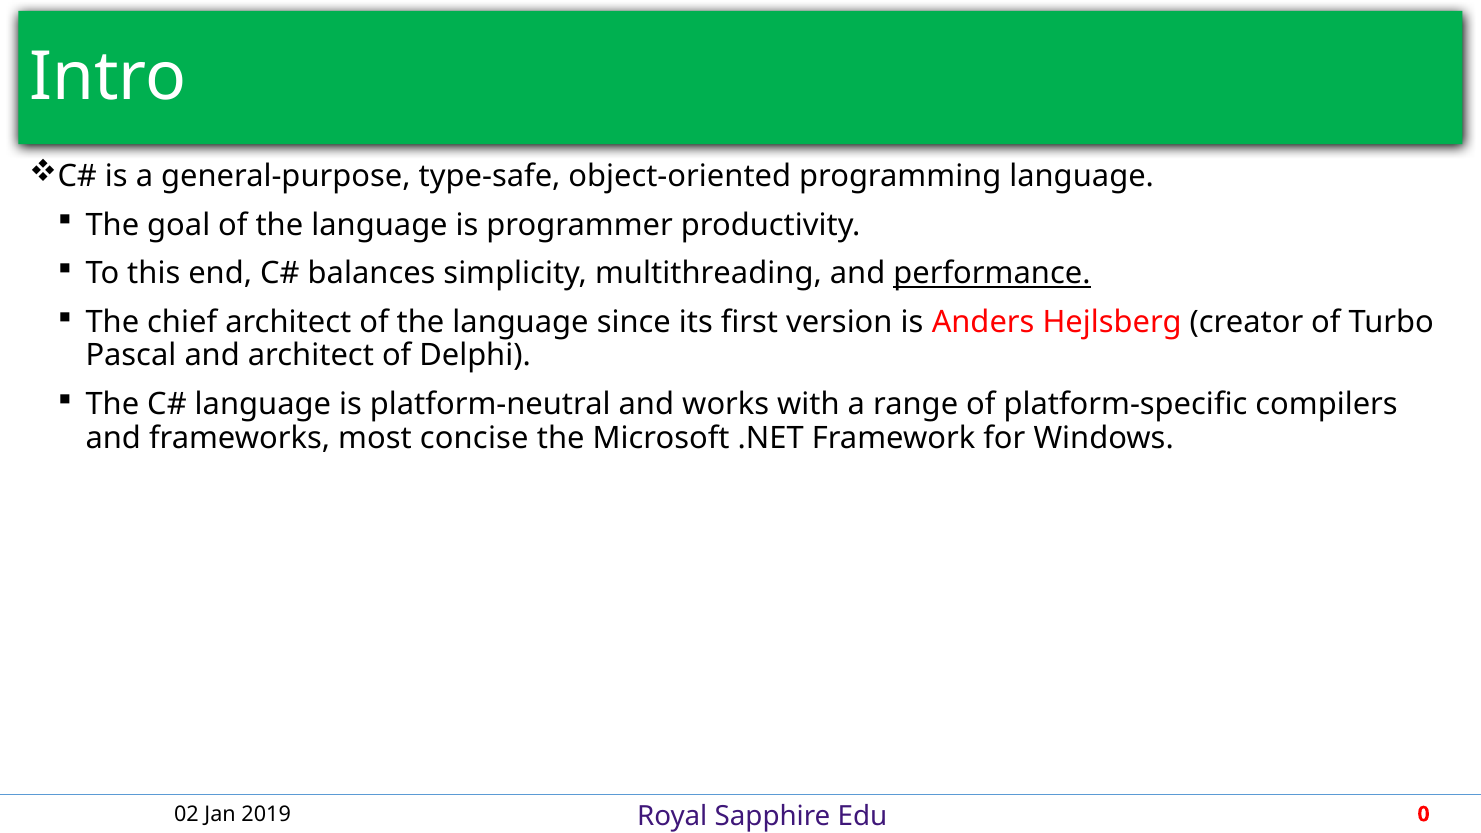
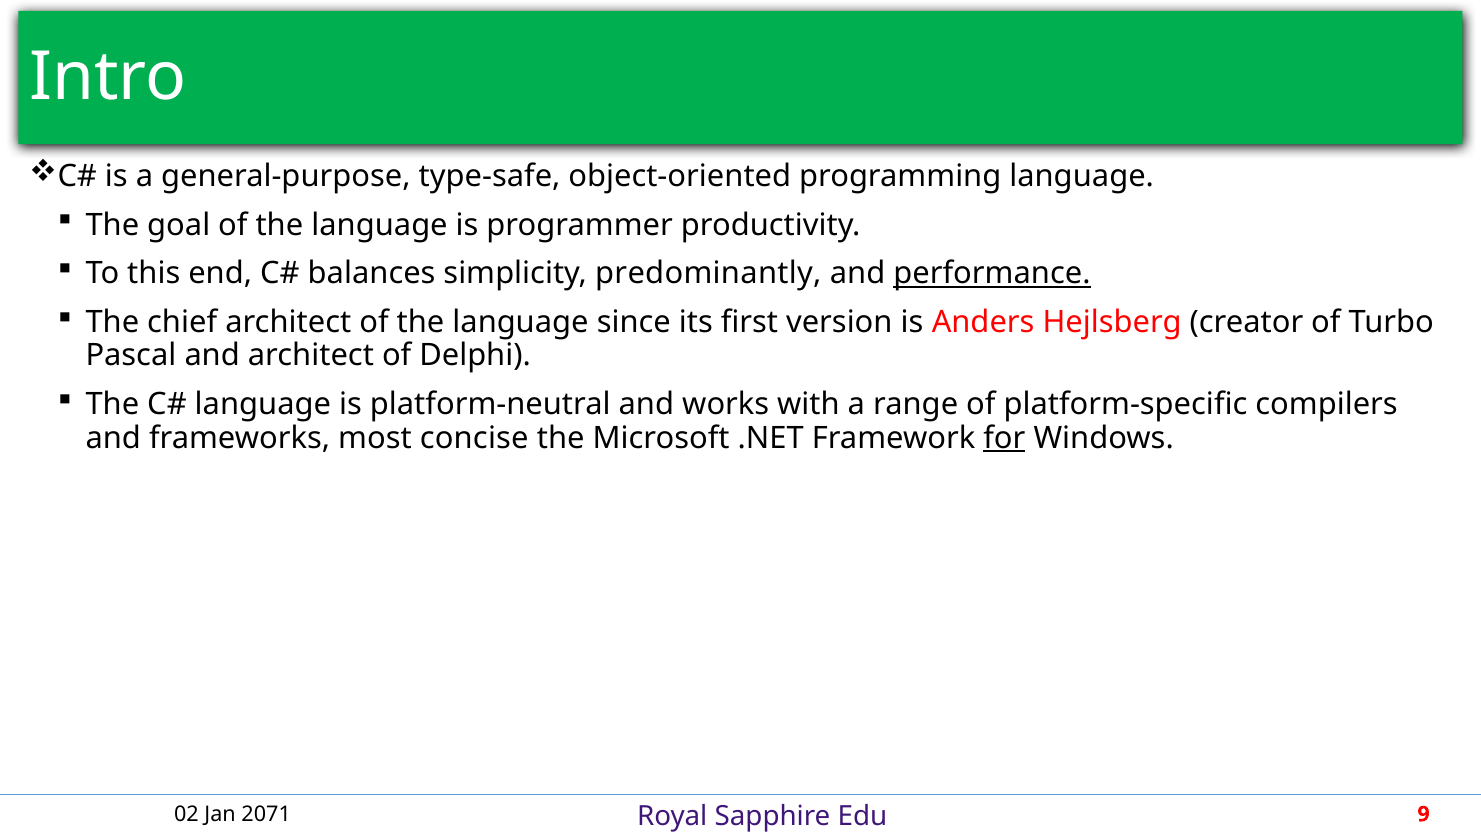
multithreading: multithreading -> predominantly
for underline: none -> present
2019: 2019 -> 2071
0: 0 -> 9
